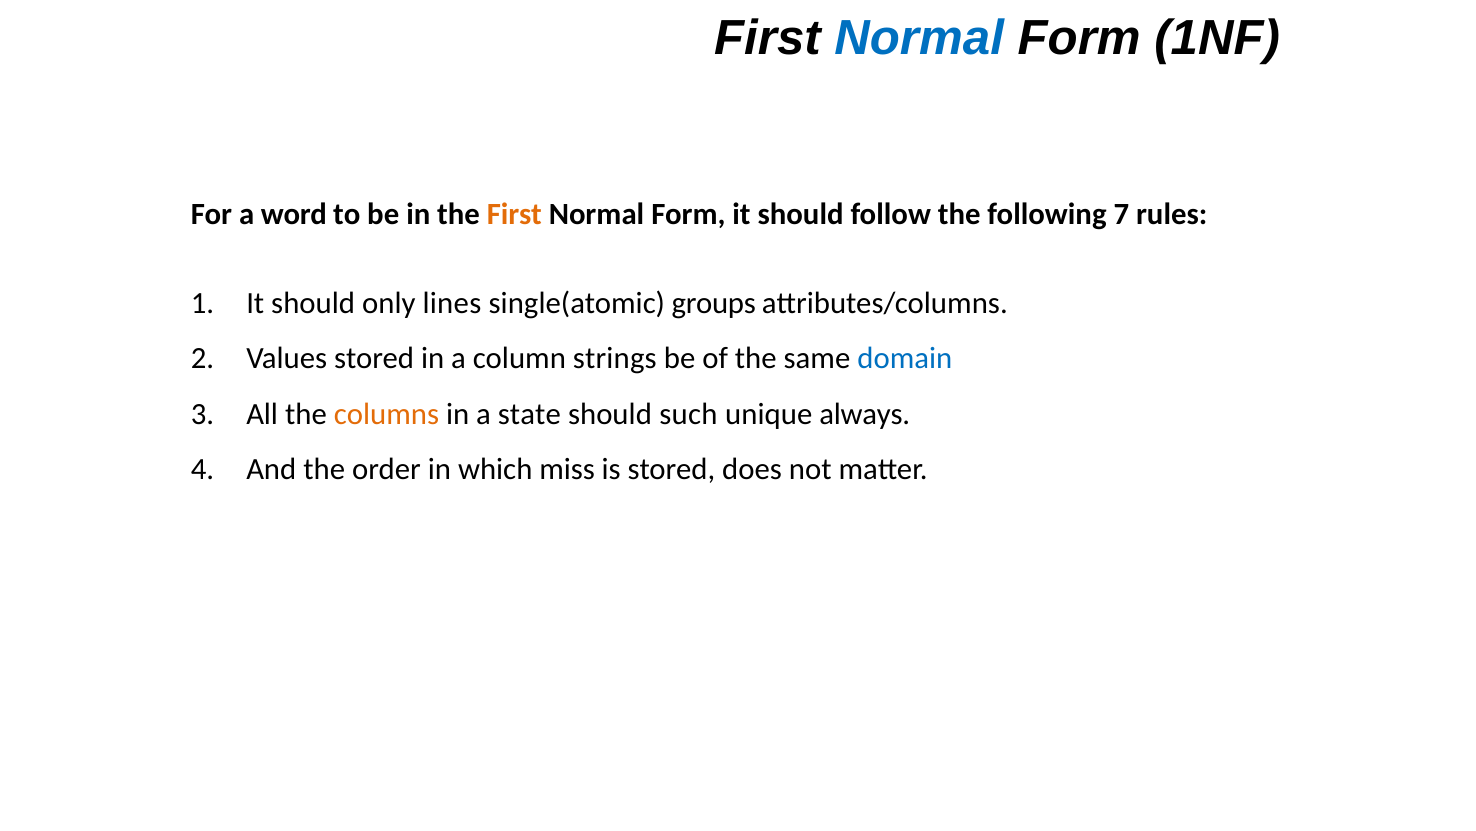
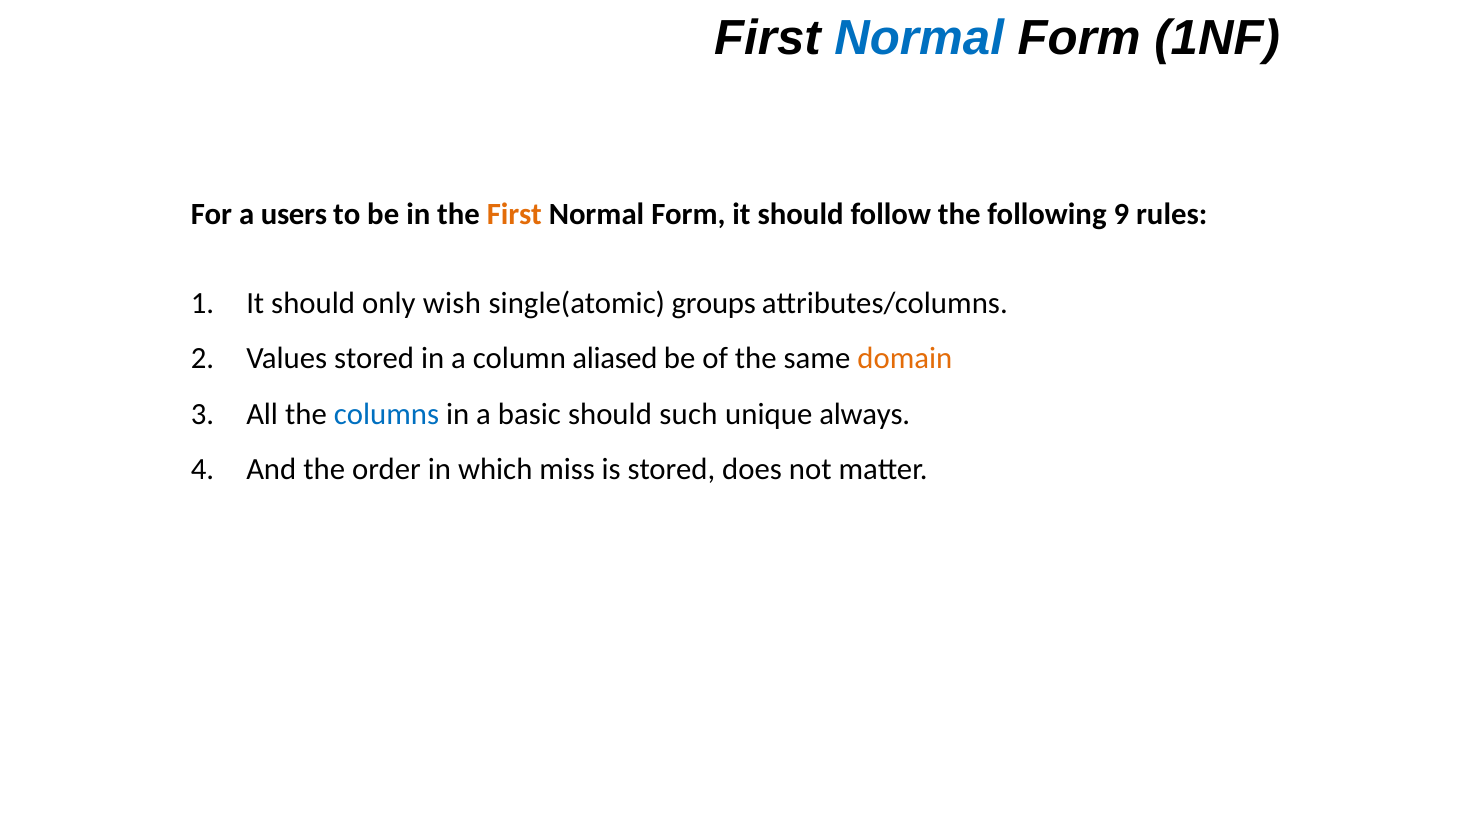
word: word -> users
7: 7 -> 9
lines: lines -> wish
strings: strings -> aliased
domain colour: blue -> orange
columns colour: orange -> blue
state: state -> basic
